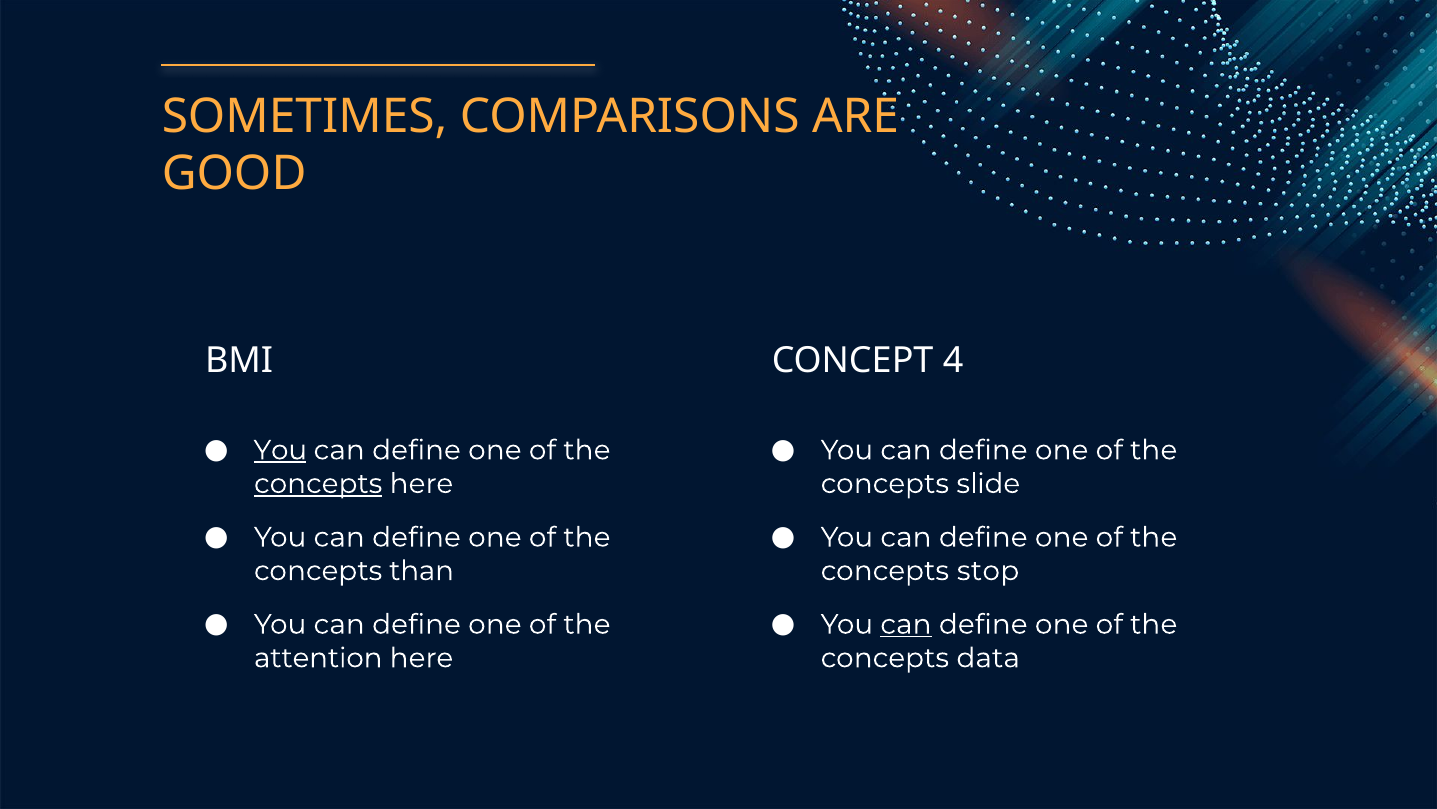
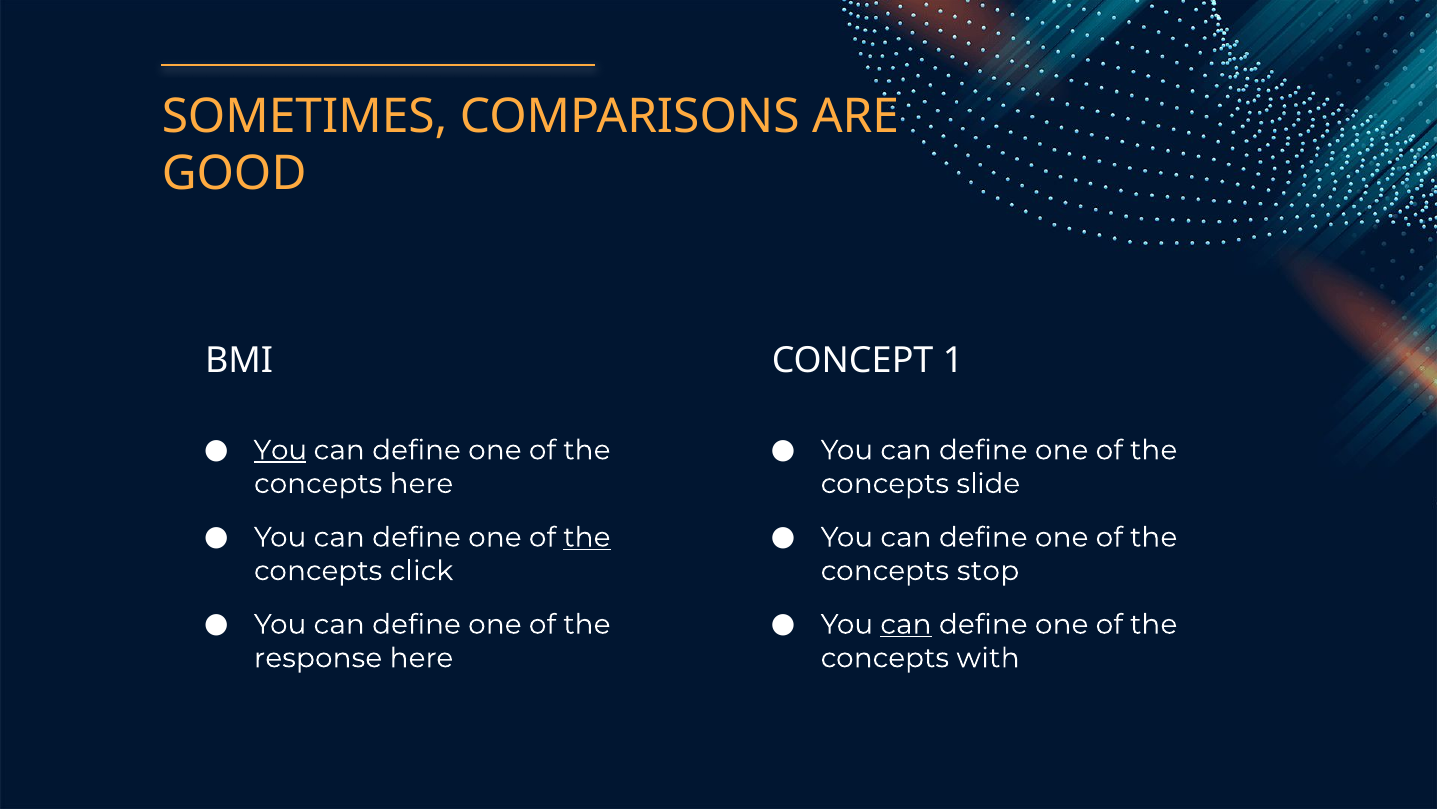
4: 4 -> 1
concepts at (318, 483) underline: present -> none
the at (587, 537) underline: none -> present
than: than -> click
attention: attention -> response
data: data -> with
